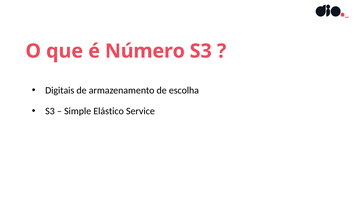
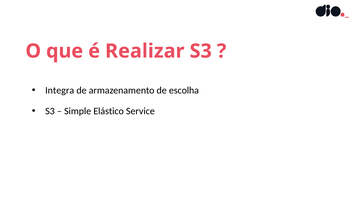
Número: Número -> Realizar
Digitais: Digitais -> Integra
